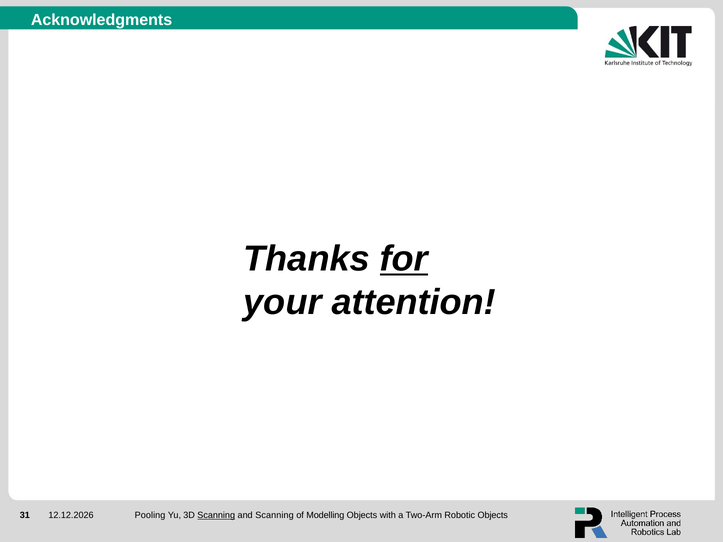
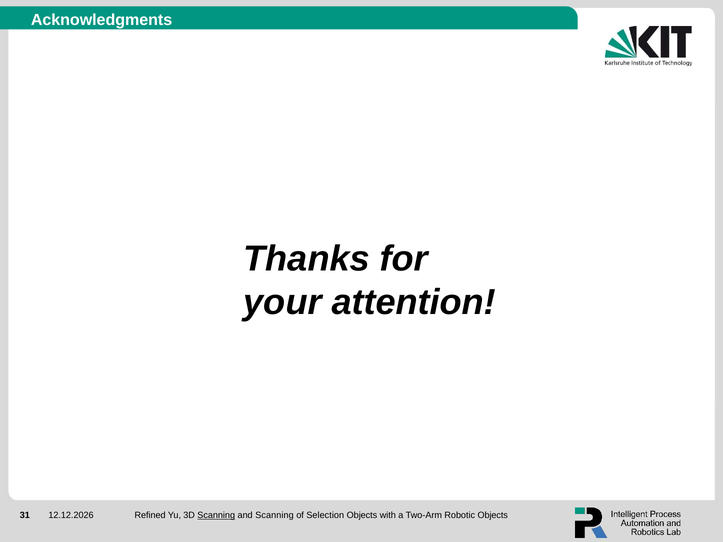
for underline: present -> none
Pooling: Pooling -> Refined
Modelling: Modelling -> Selection
